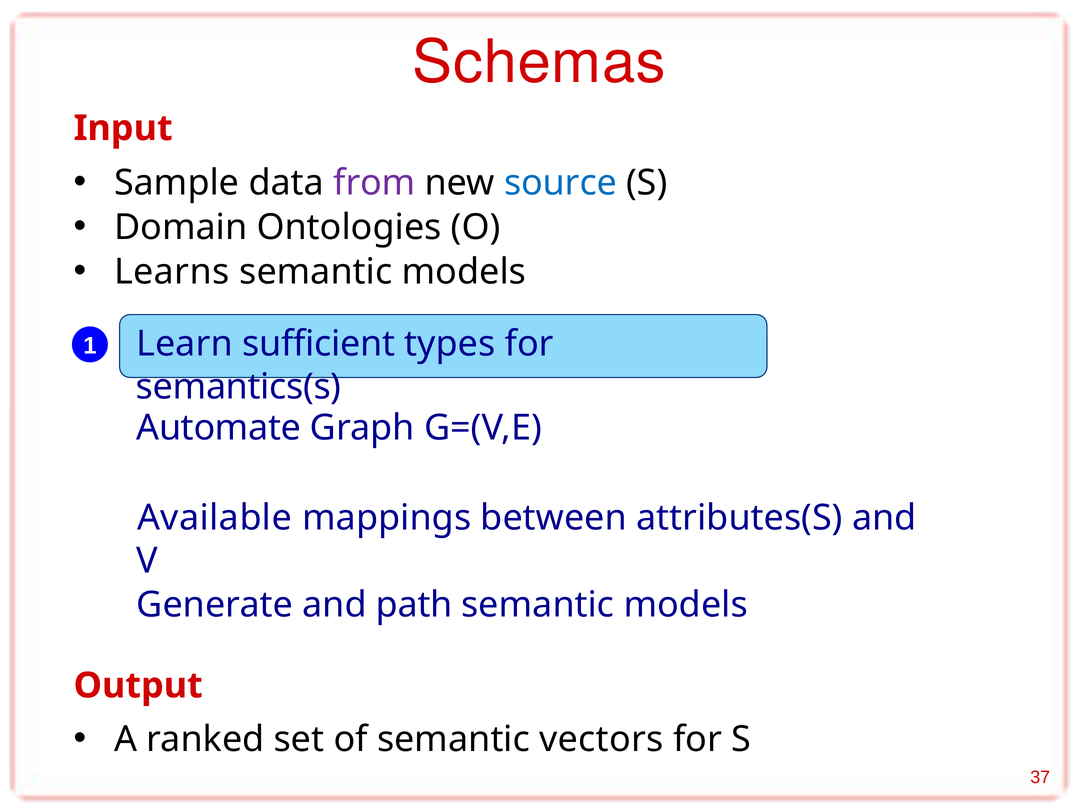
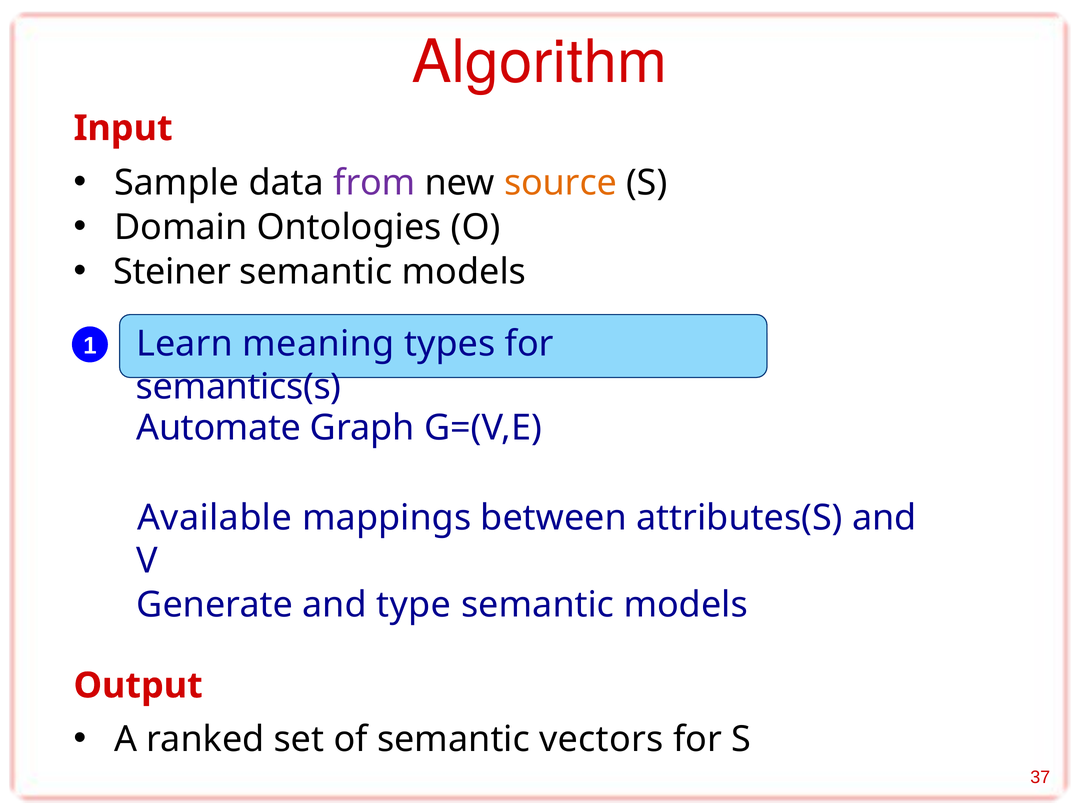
Schemas: Schemas -> Algorithm
source colour: blue -> orange
Learns: Learns -> Steiner
sufficient: sufficient -> meaning
path: path -> type
